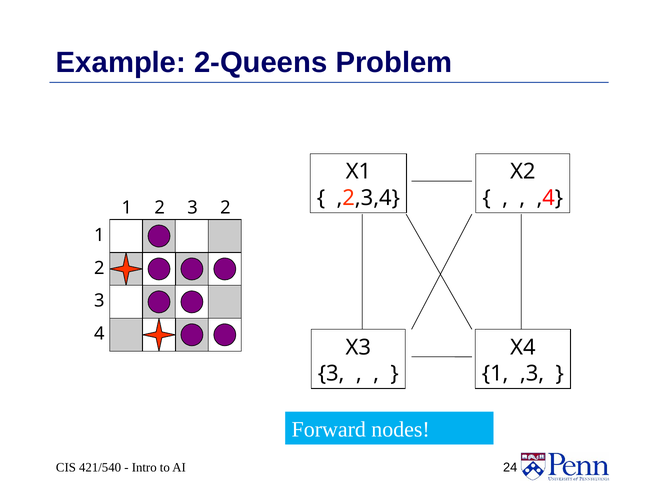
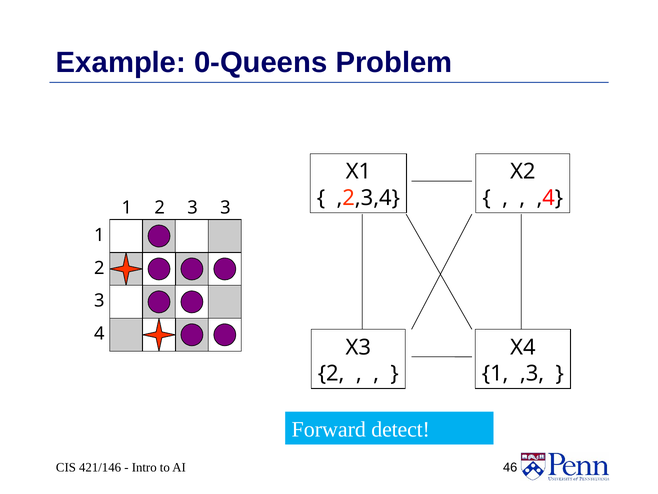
2-Queens: 2-Queens -> 0-Queens
2 2: 2 -> 3
3 at (331, 373): 3 -> 2
nodes: nodes -> detect
421/540: 421/540 -> 421/146
24: 24 -> 46
